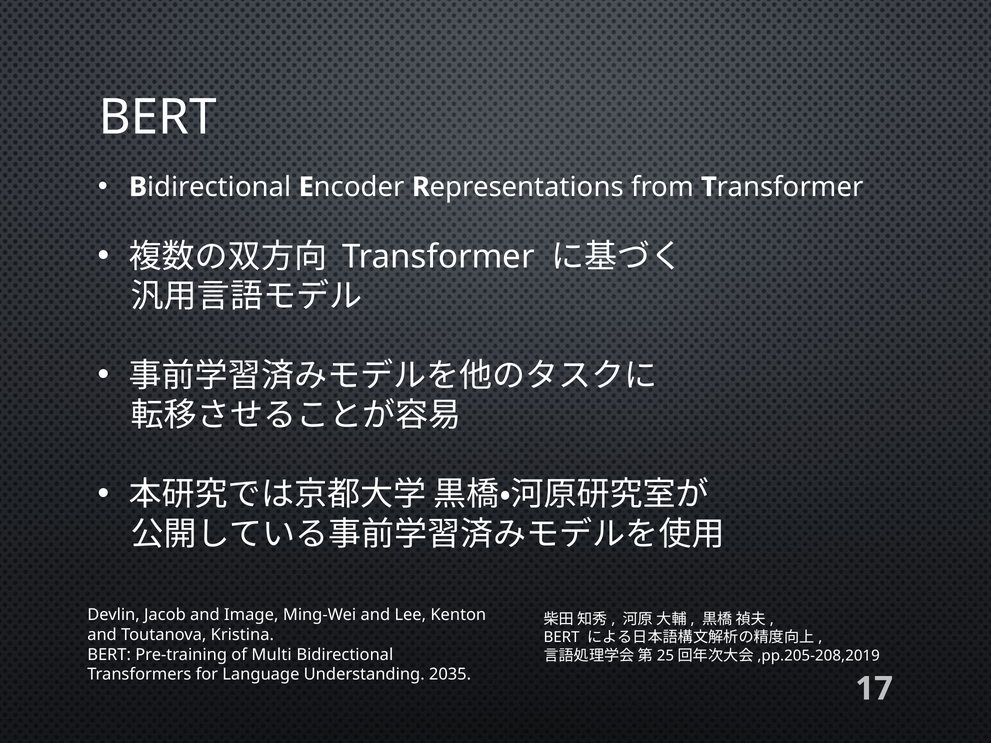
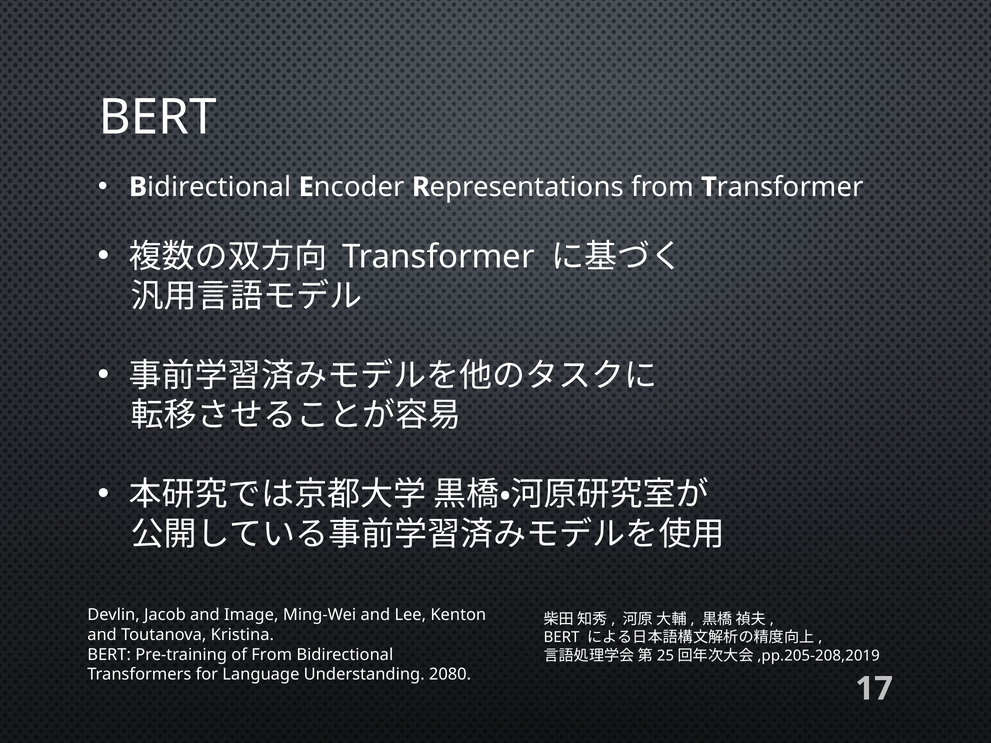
of Multi: Multi -> From
2035: 2035 -> 2080
